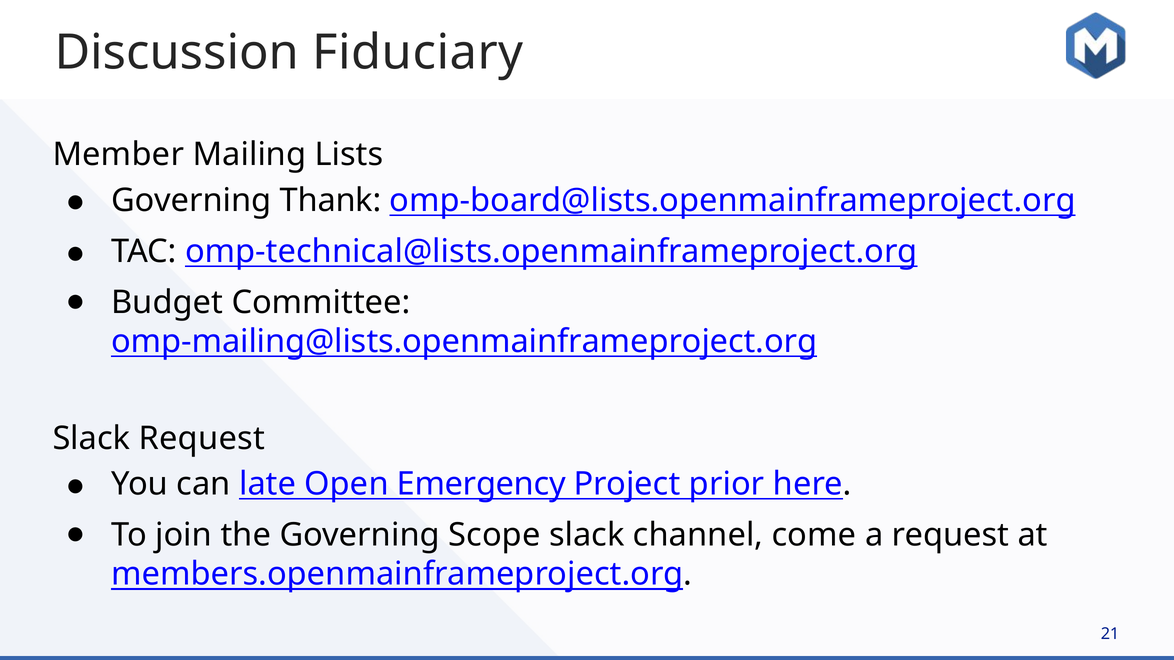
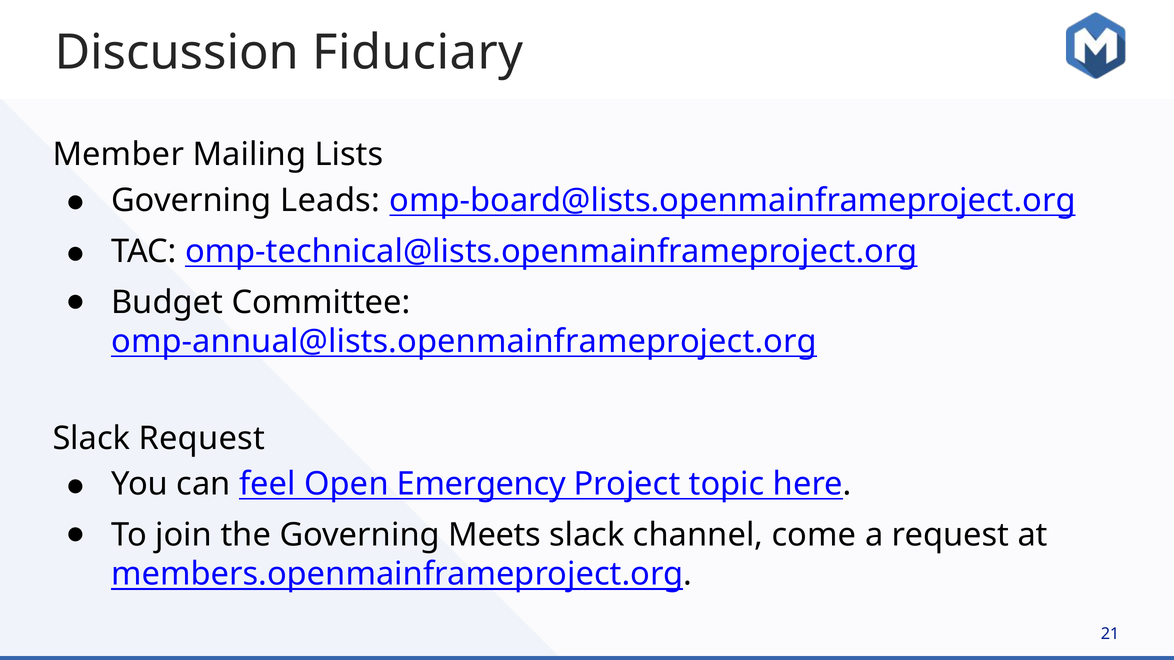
Thank: Thank -> Leads
omp-mailing@lists.openmainframeproject.org: omp-mailing@lists.openmainframeproject.org -> omp-annual@lists.openmainframeproject.org
late: late -> feel
prior: prior -> topic
Scope: Scope -> Meets
